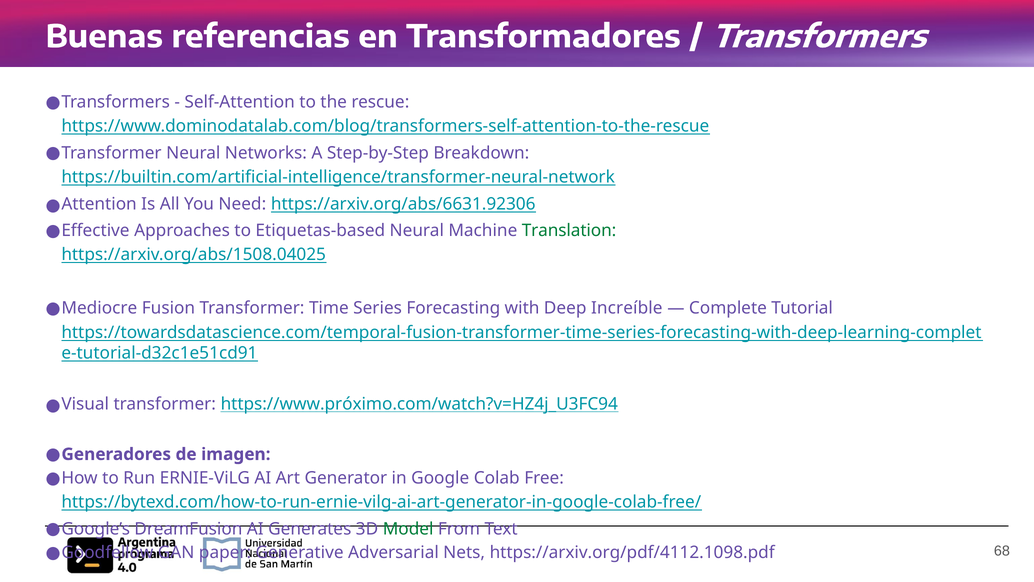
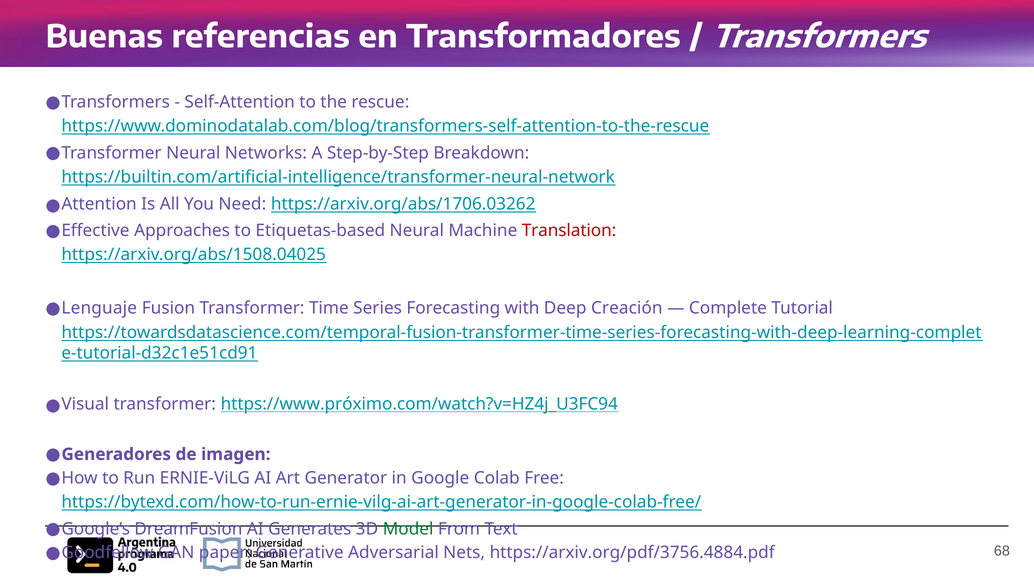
https://arxiv.org/abs/6631.92306: https://arxiv.org/abs/6631.92306 -> https://arxiv.org/abs/1706.03262
Translation colour: green -> red
Mediocre: Mediocre -> Lenguaje
Increíble: Increíble -> Creación
https://arxiv.org/pdf/4112.1098.pdf: https://arxiv.org/pdf/4112.1098.pdf -> https://arxiv.org/pdf/3756.4884.pdf
